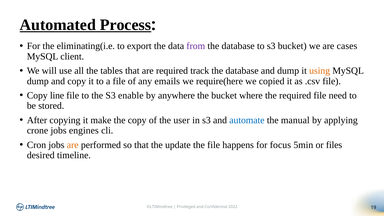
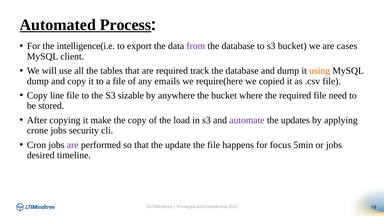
eliminating(i.e: eliminating(i.e -> intelligence(i.e
enable: enable -> sizable
user: user -> load
automate colour: blue -> purple
manual: manual -> updates
engines: engines -> security
are at (73, 145) colour: orange -> purple
or files: files -> jobs
